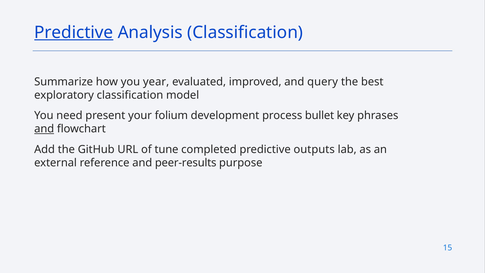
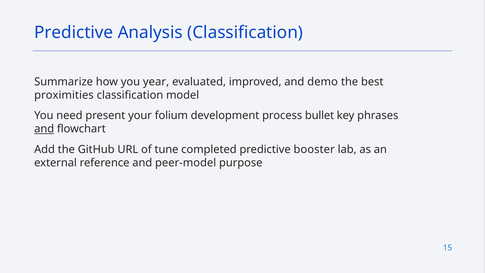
Predictive at (74, 32) underline: present -> none
query: query -> demo
exploratory: exploratory -> proximities
outputs: outputs -> booster
peer-results: peer-results -> peer-model
